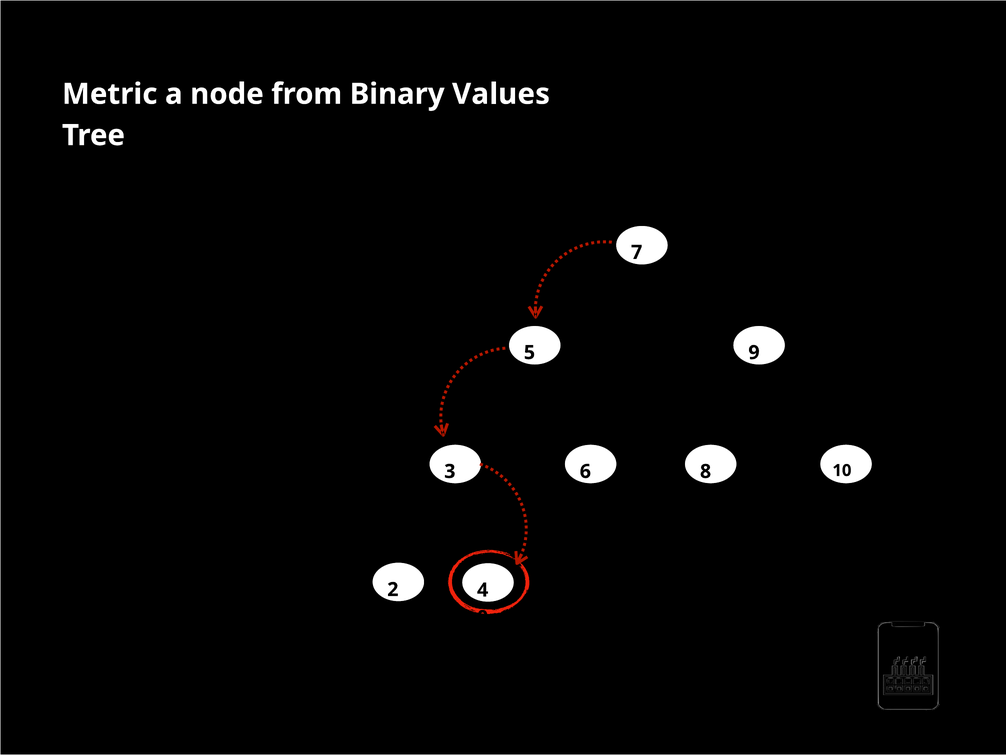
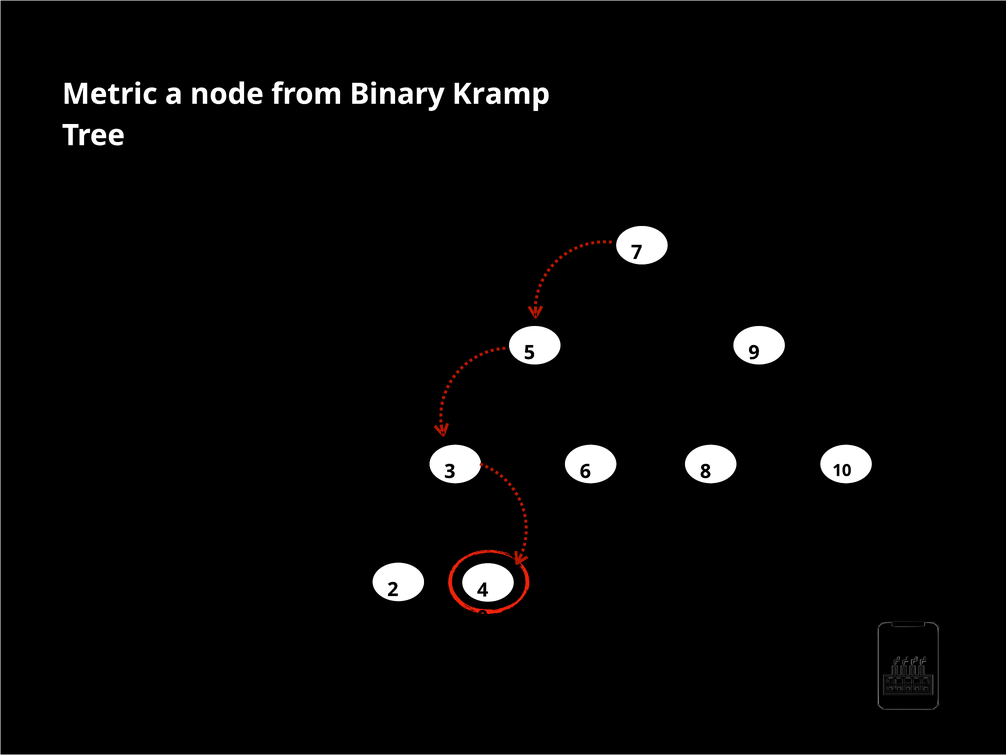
Values: Values -> Kramp
